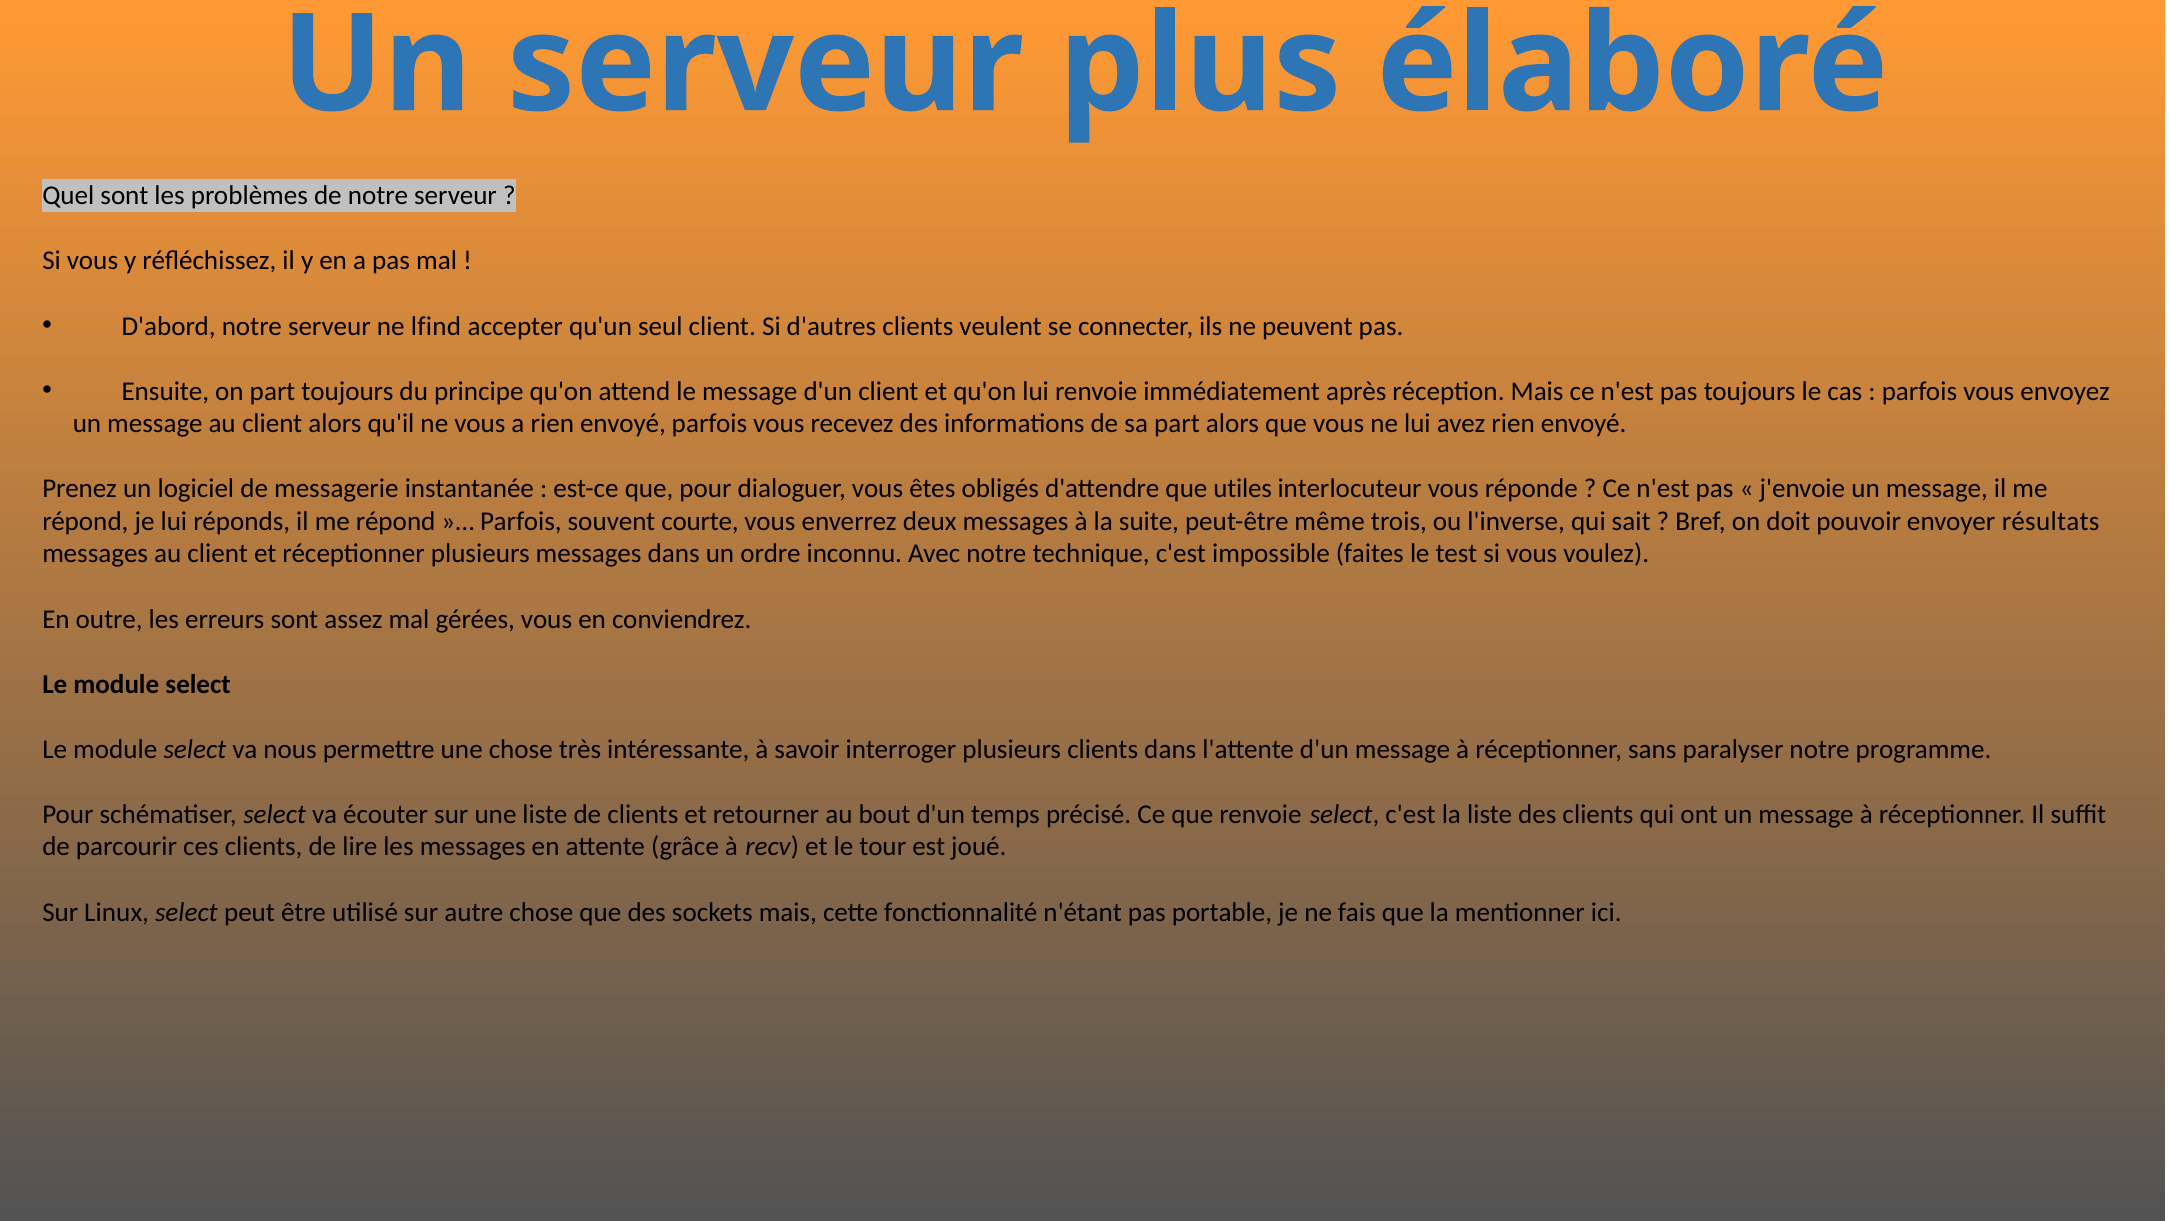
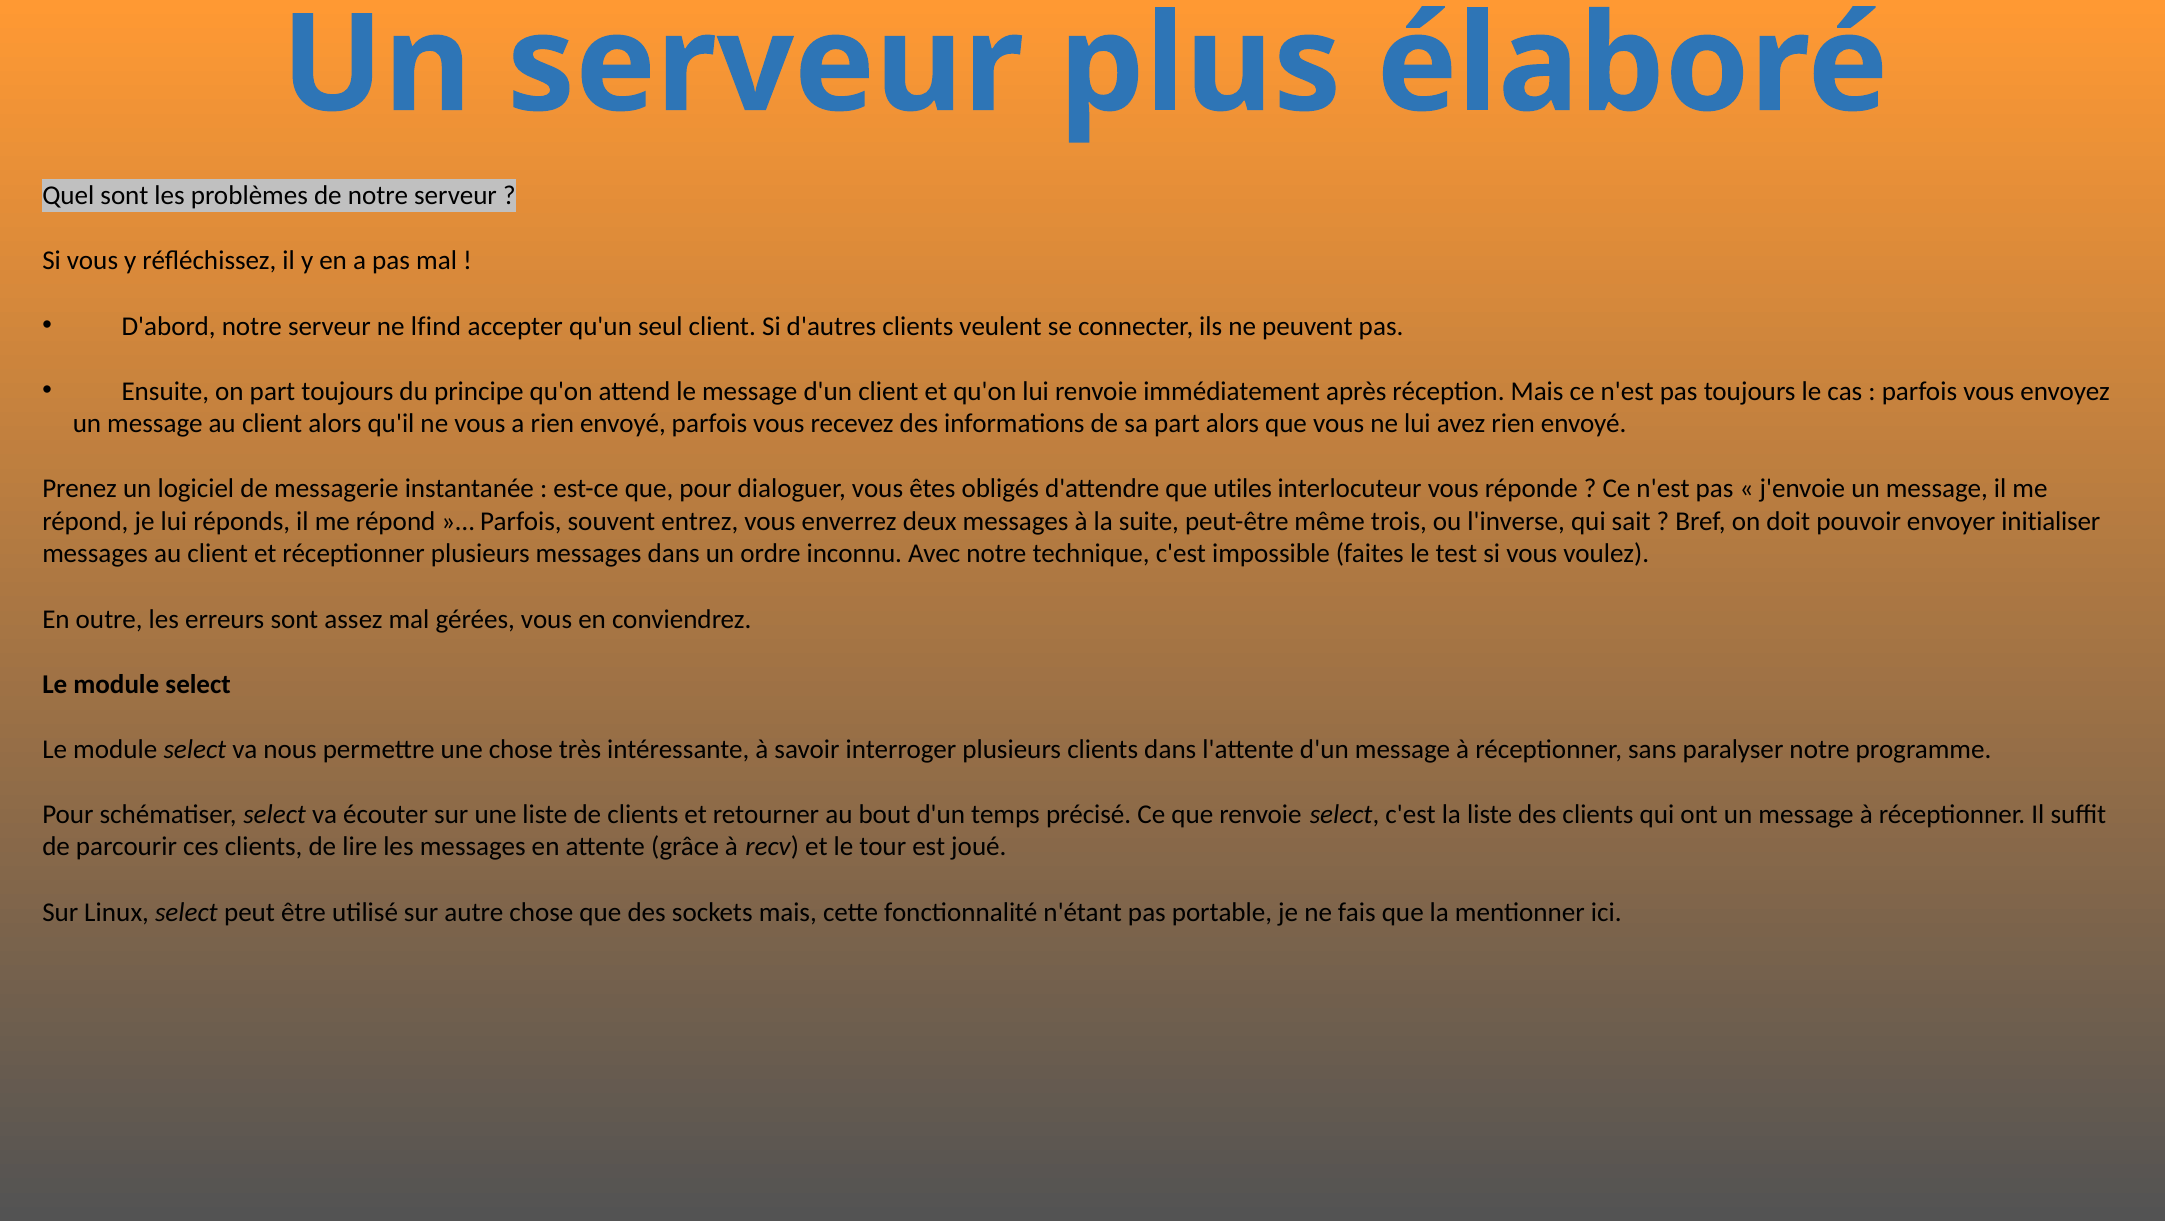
courte: courte -> entrez
résultats: résultats -> initialiser
